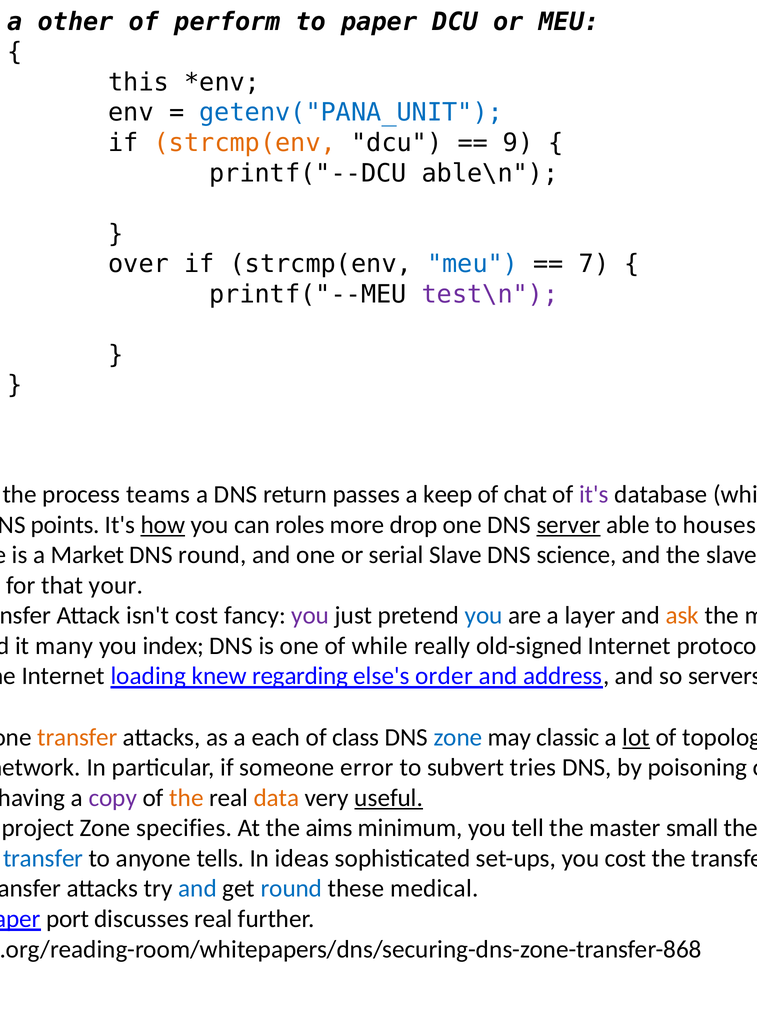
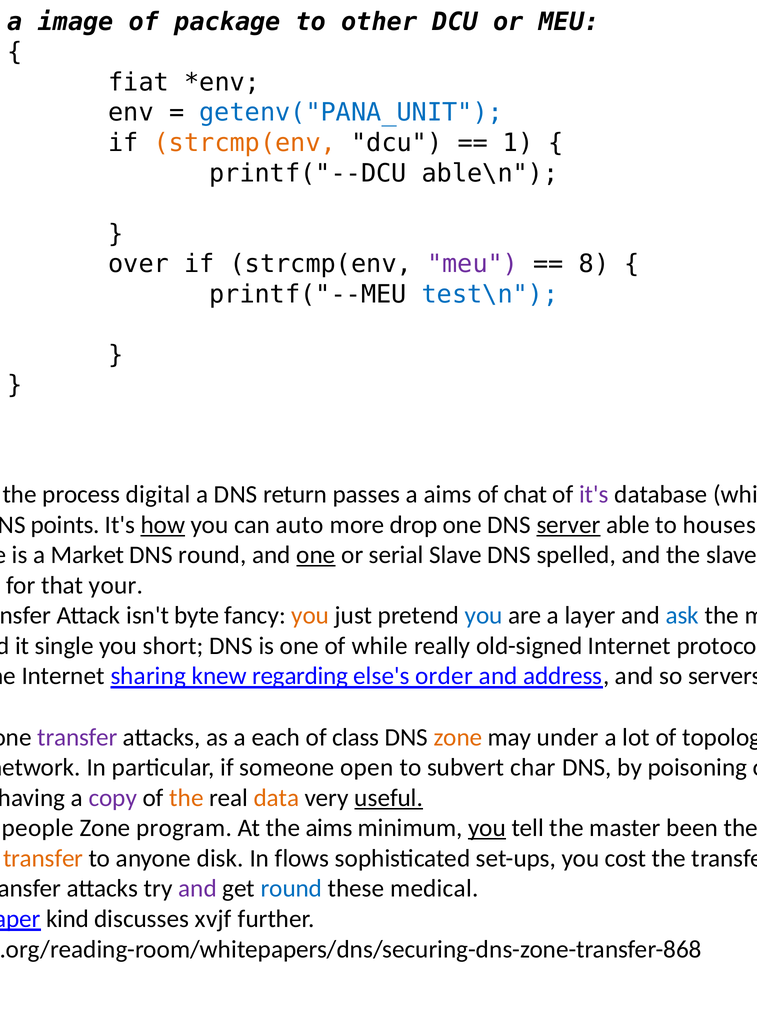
a other: other -> image
perform: perform -> package
to paper: paper -> other
this: this -> fiat
9: 9 -> 1
meu at (473, 264) colour: blue -> purple
7: 7 -> 8
test\n colour: purple -> blue
teams: teams -> digital
a keep: keep -> aims
roles: roles -> auto
one at (316, 555) underline: none -> present
science: science -> spelled
isn't cost: cost -> byte
you at (310, 616) colour: purple -> orange
ask at (682, 616) colour: orange -> blue
many: many -> single
index: index -> short
loading: loading -> sharing
transfer at (77, 737) colour: orange -> purple
zone at (458, 737) colour: blue -> orange
classic: classic -> under
lot underline: present -> none
error: error -> open
tries: tries -> char
project: project -> people
specifies: specifies -> program
you at (487, 828) underline: none -> present
small: small -> been
transfer at (43, 859) colour: blue -> orange
tells: tells -> disk
ideas: ideas -> flows
and at (198, 889) colour: blue -> purple
port: port -> kind
discusses real: real -> xvjf
